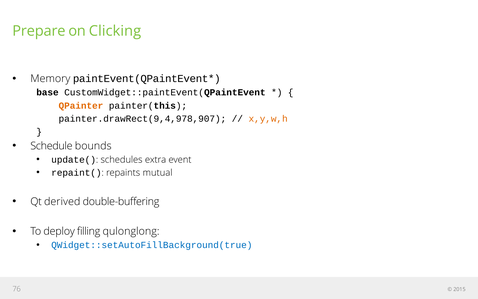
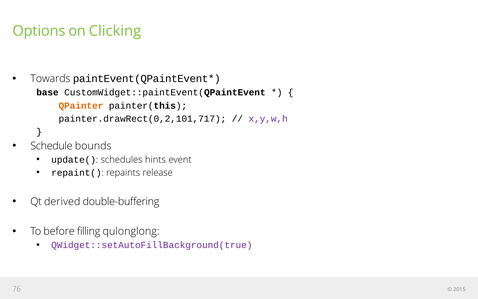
Prepare: Prepare -> Options
Memory: Memory -> Towards
painter.drawRect(9,4,978,907: painter.drawRect(9,4,978,907 -> painter.drawRect(0,2,101,717
x,y,w,h colour: orange -> purple
extra: extra -> hints
mutual: mutual -> release
deploy: deploy -> before
QWidget::setAutoFillBackground(true colour: blue -> purple
